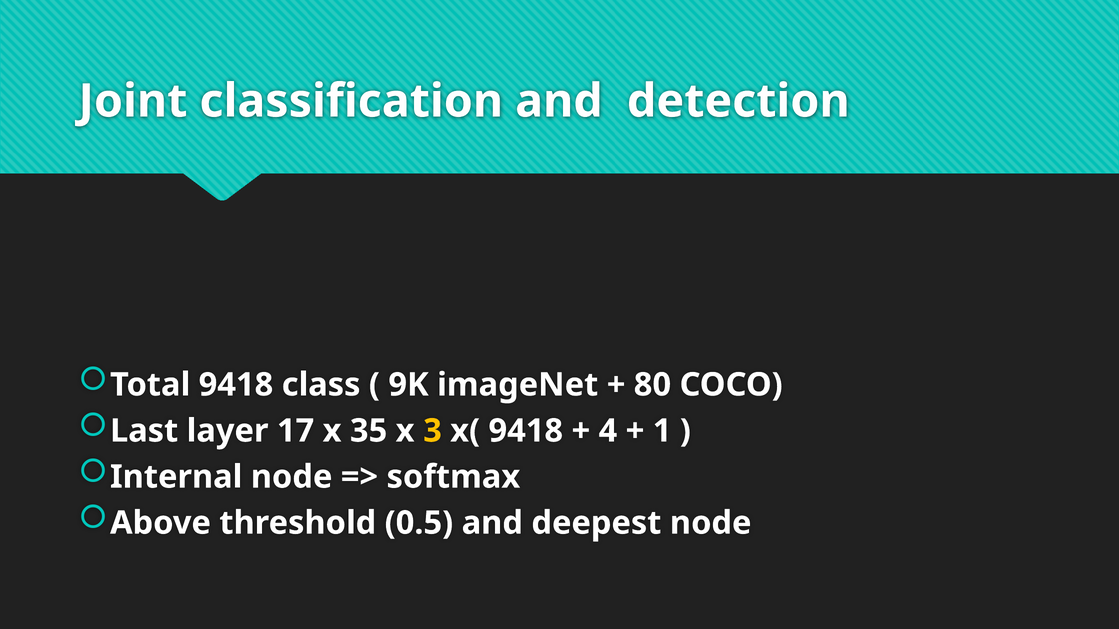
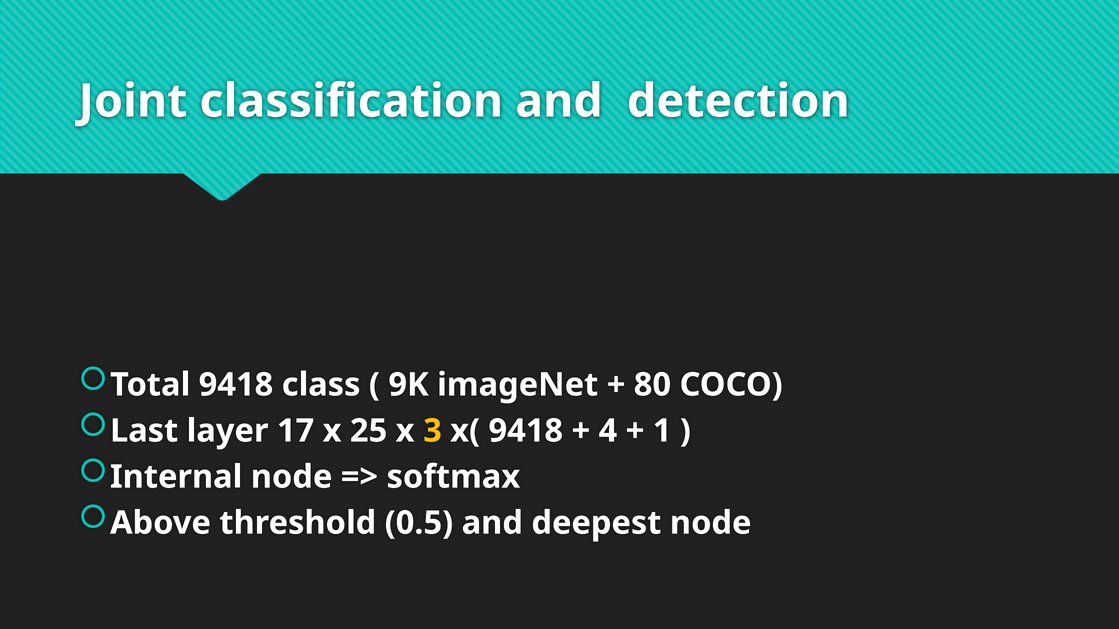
35: 35 -> 25
